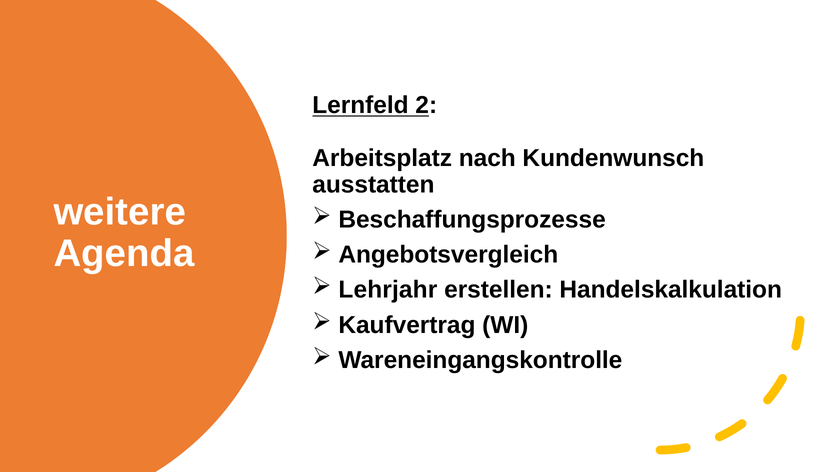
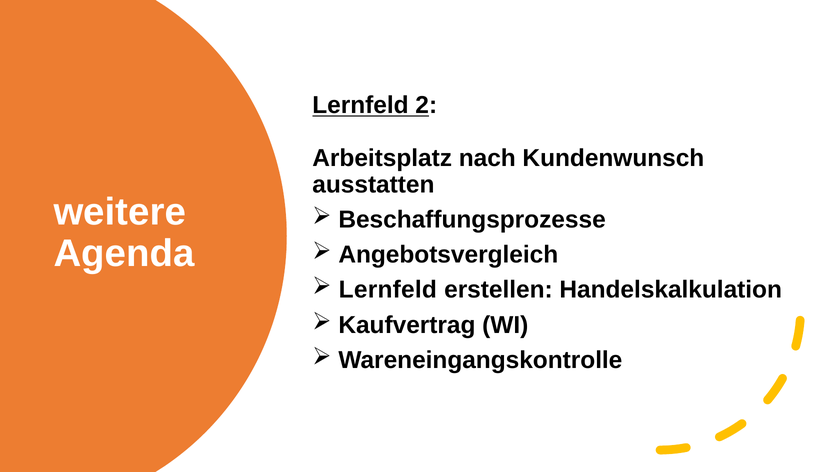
Lehrjahr at (388, 290): Lehrjahr -> Lernfeld
